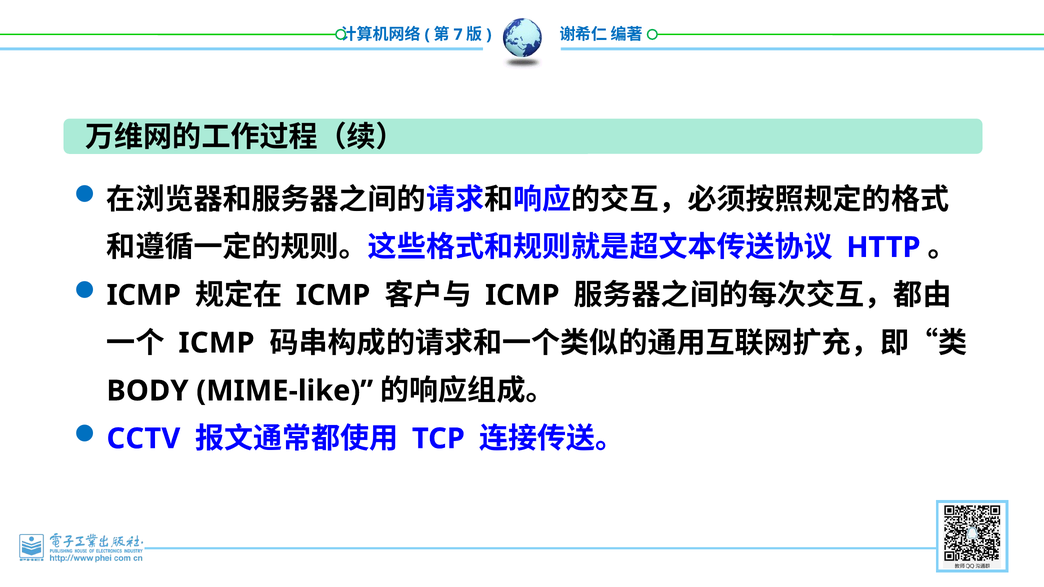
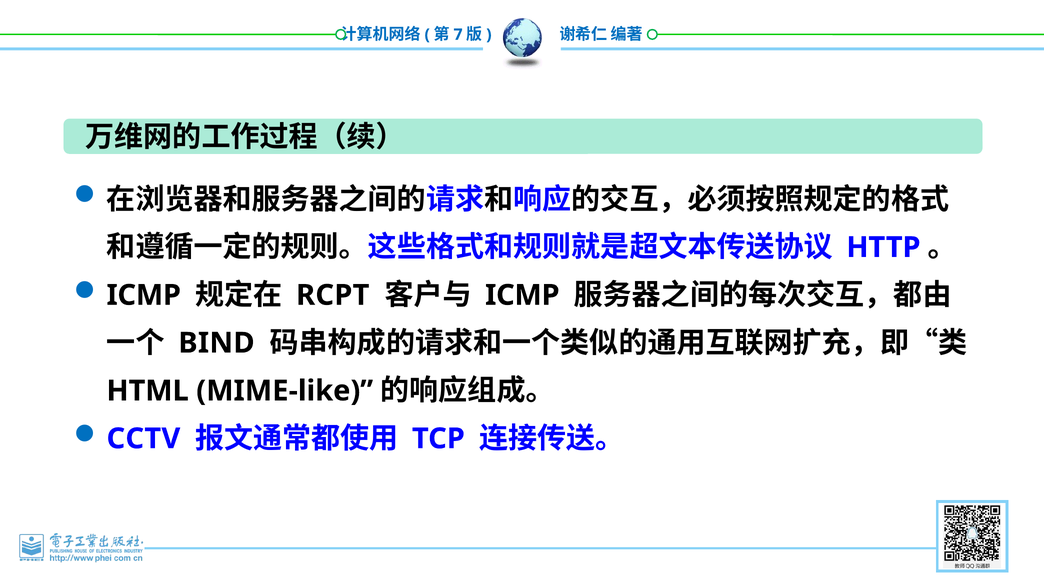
ICMP at (333, 295): ICMP -> RCPT
ICMP at (216, 343): ICMP -> BIND
BODY: BODY -> HTML
